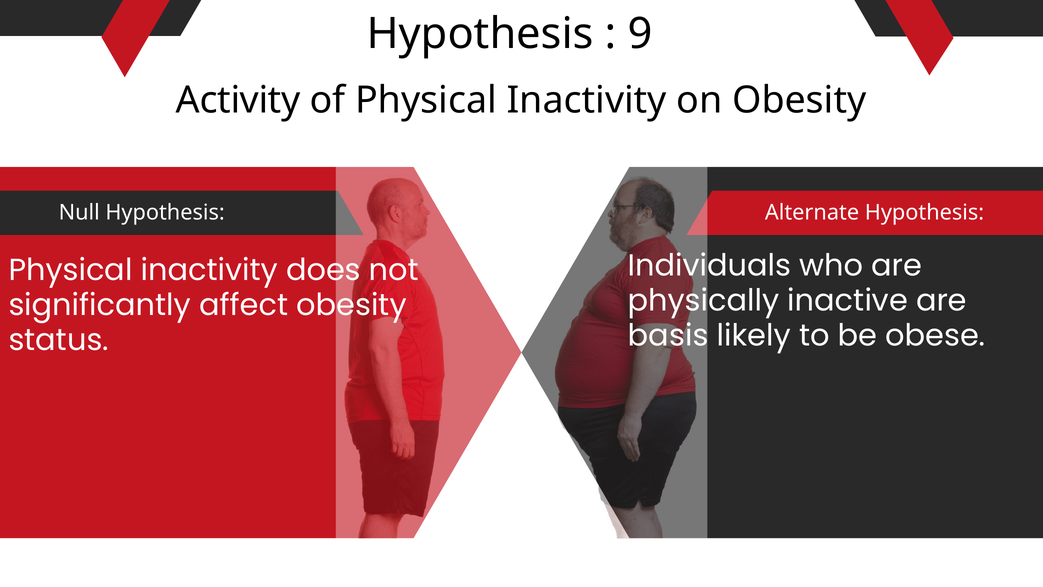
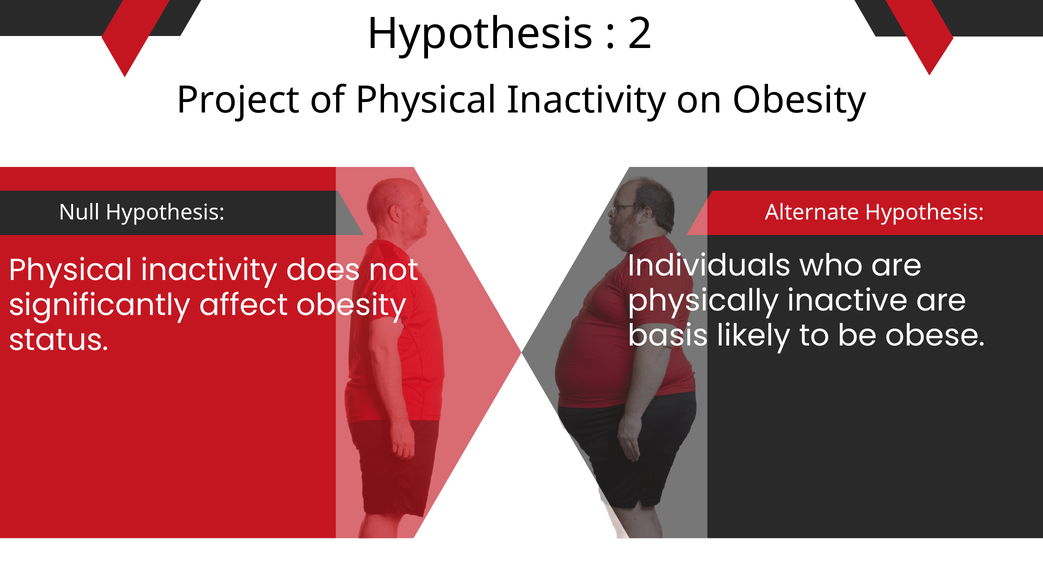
9: 9 -> 2
Activity: Activity -> Project
